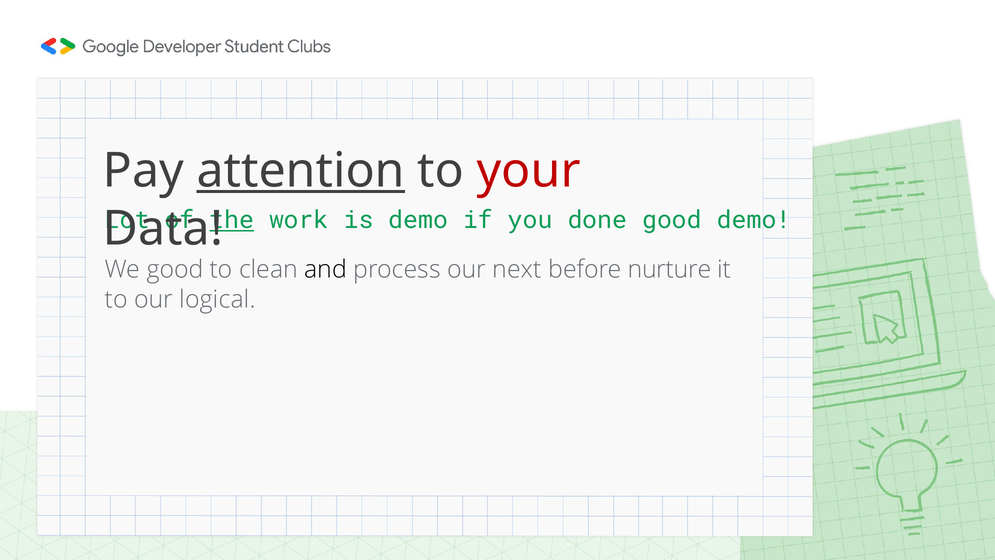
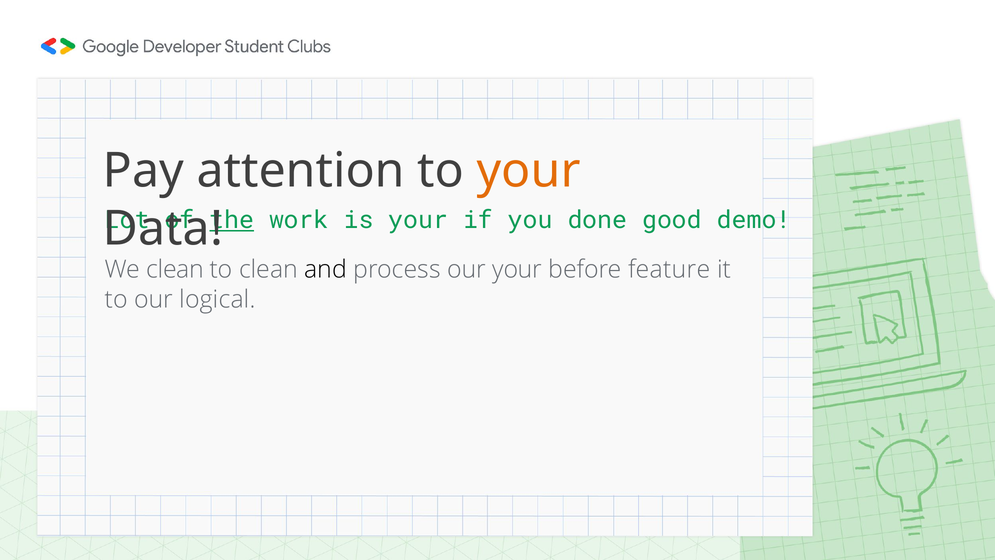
attention underline: present -> none
your at (529, 171) colour: red -> orange
is demo: demo -> your
We good: good -> clean
our next: next -> your
nurture: nurture -> feature
